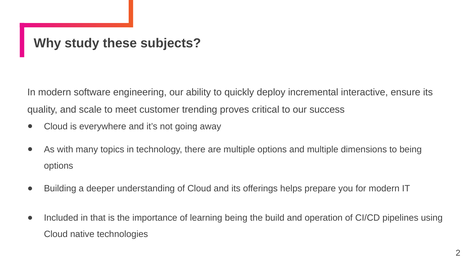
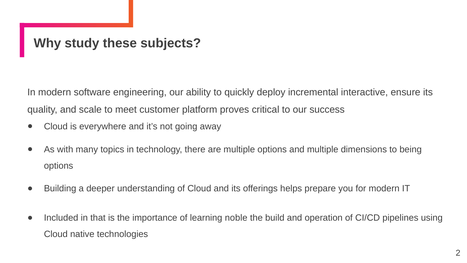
trending: trending -> platform
learning being: being -> noble
